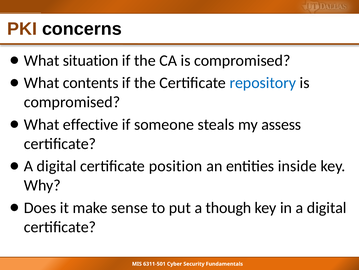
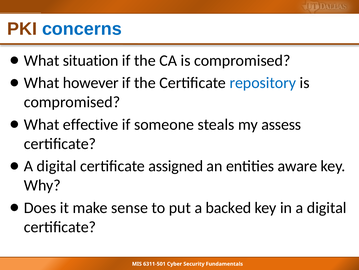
concerns colour: black -> blue
contents: contents -> however
position: position -> assigned
inside: inside -> aware
though: though -> backed
